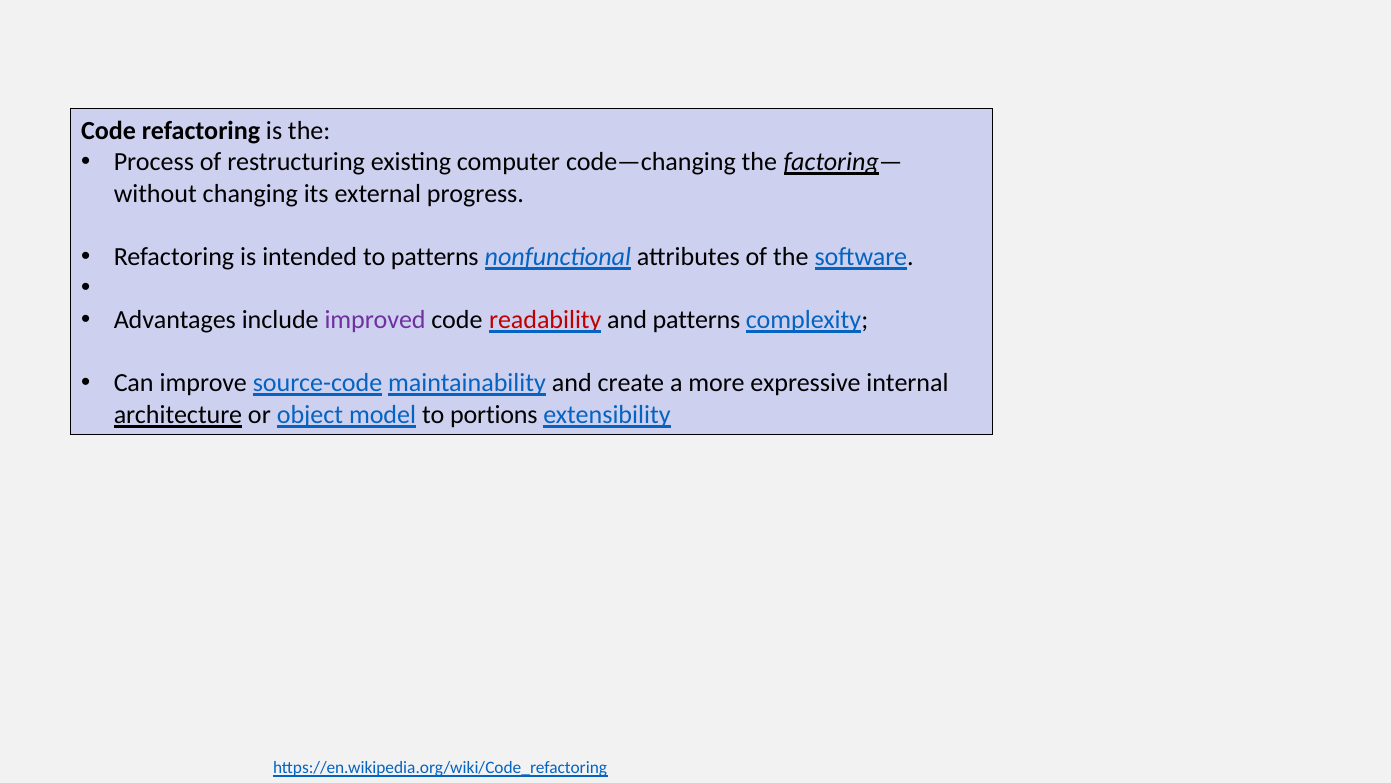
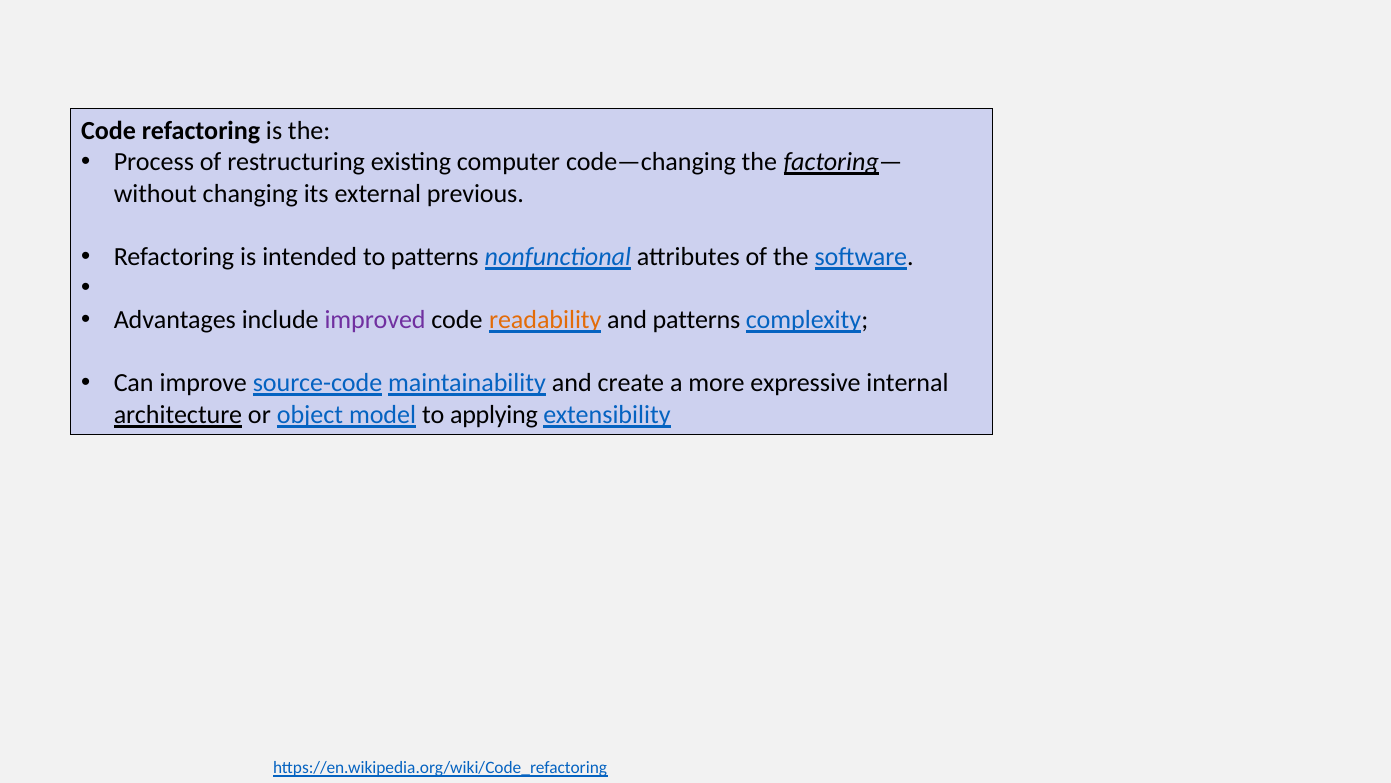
progress: progress -> previous
readability colour: red -> orange
portions: portions -> applying
